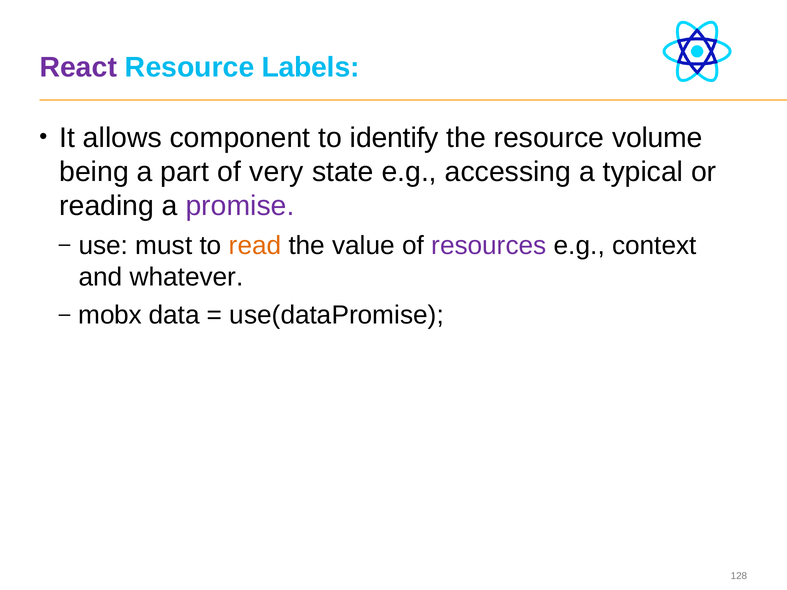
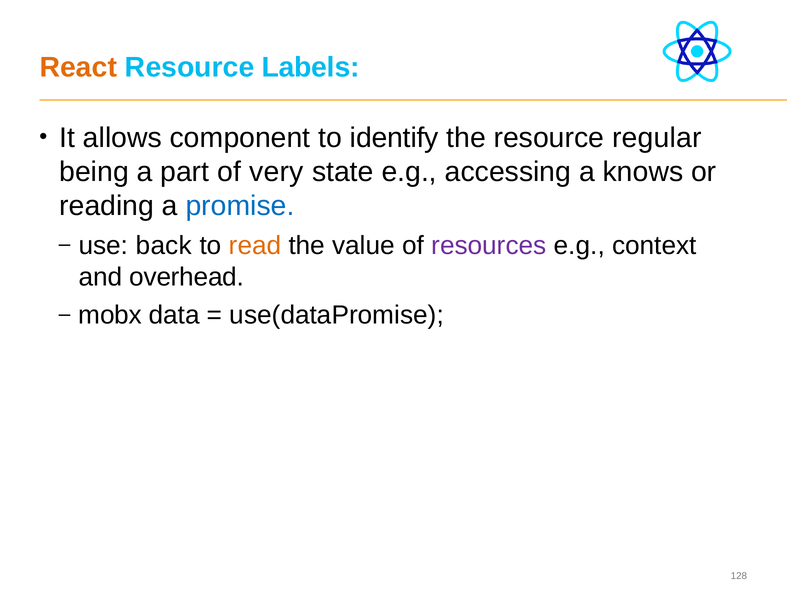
React colour: purple -> orange
volume: volume -> regular
typical: typical -> knows
promise colour: purple -> blue
must: must -> back
whatever: whatever -> overhead
